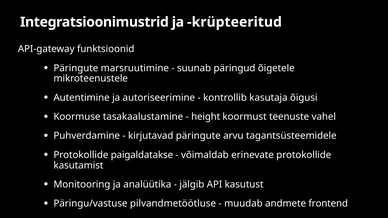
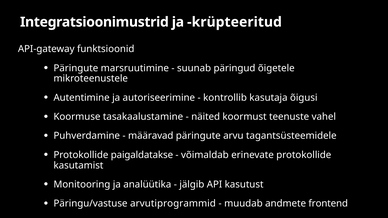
height: height -> näited
kirjutavad: kirjutavad -> määravad
pilvandmetöötluse: pilvandmetöötluse -> arvutiprogrammid
